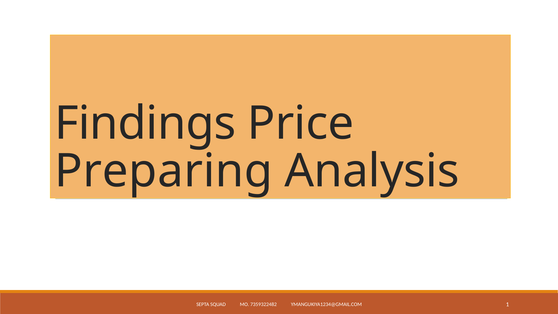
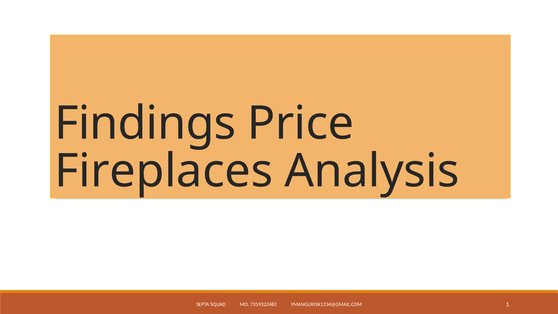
Preparing: Preparing -> Fireplaces
